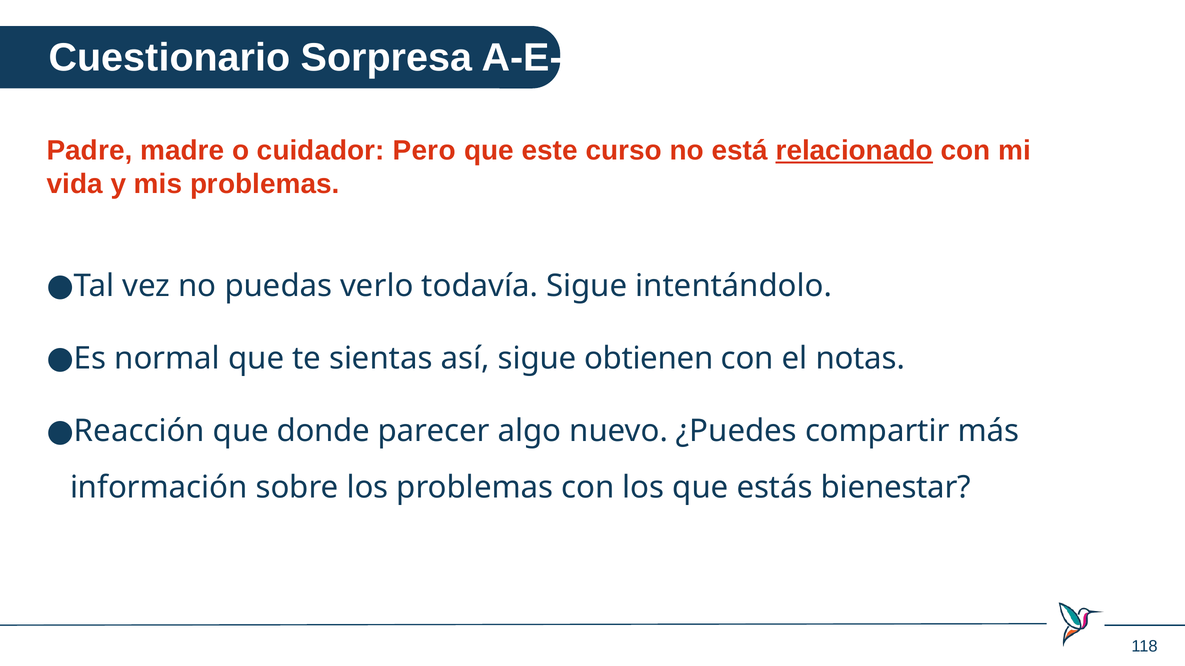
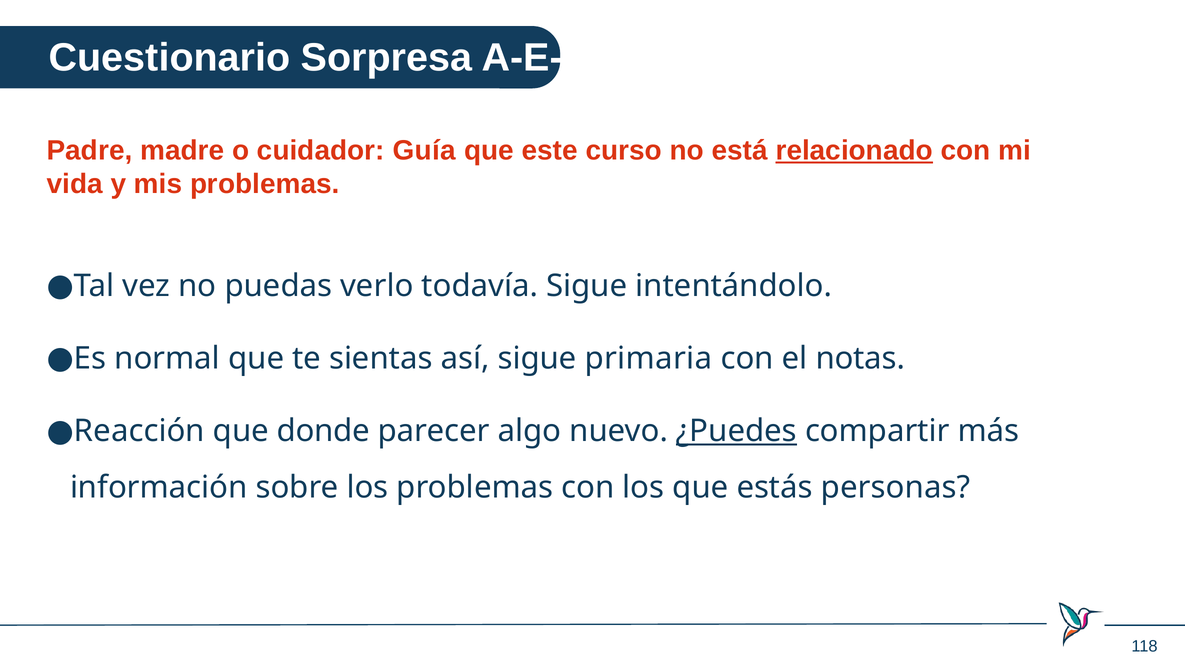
Pero: Pero -> Guía
obtienen: obtienen -> primaria
¿Puedes underline: none -> present
bienestar: bienestar -> personas
